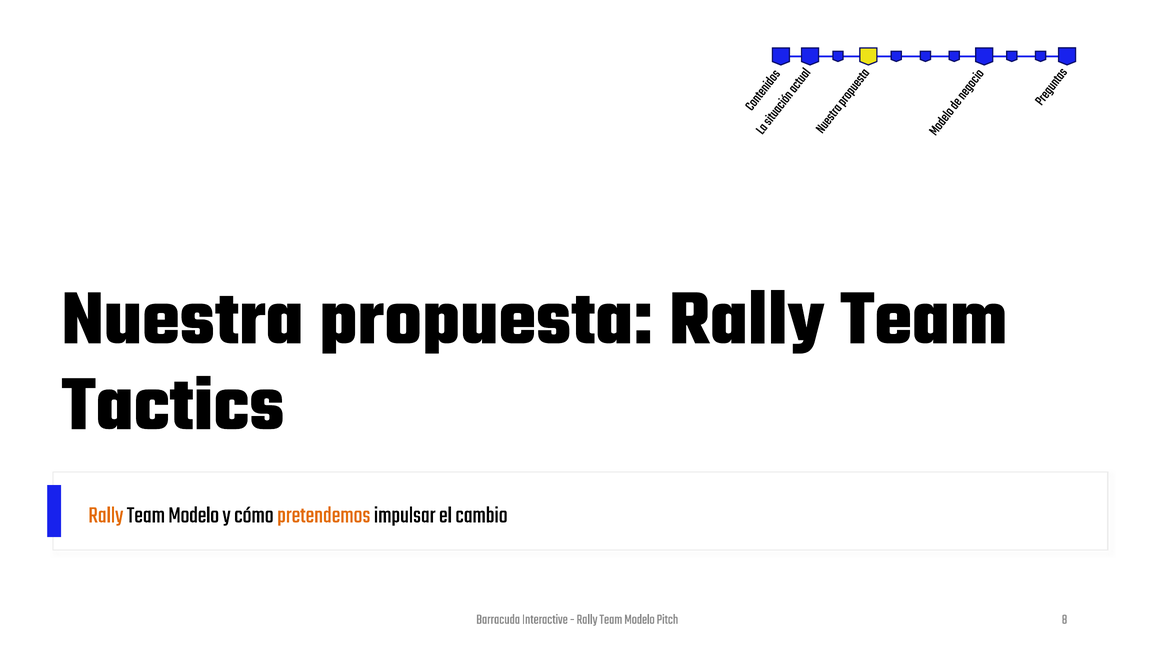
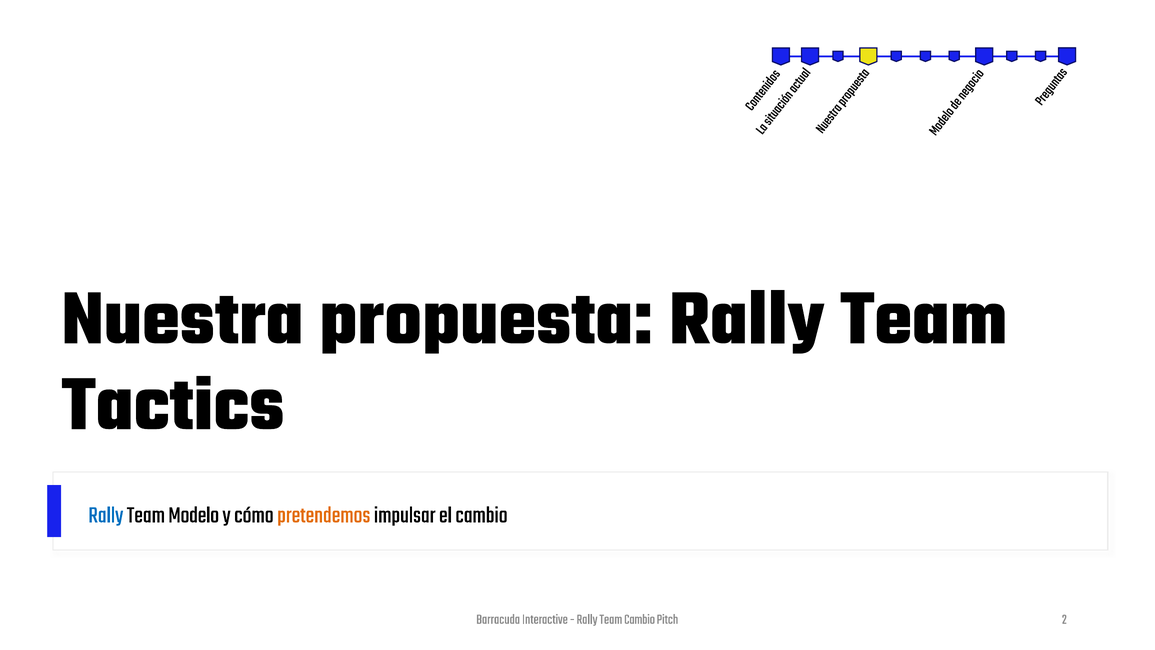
Rally at (106, 514) colour: orange -> blue
Modelo at (640, 619): Modelo -> Cambio
8: 8 -> 2
